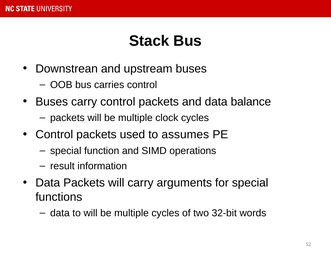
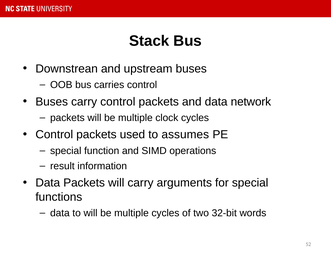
balance: balance -> network
